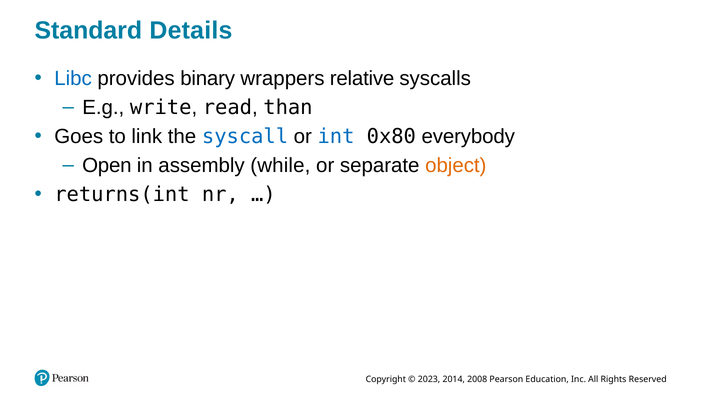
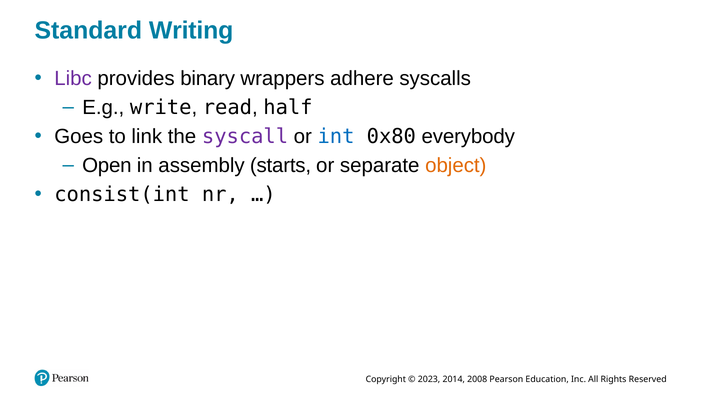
Details: Details -> Writing
Libc colour: blue -> purple
relative: relative -> adhere
than: than -> half
syscall colour: blue -> purple
while: while -> starts
returns(int: returns(int -> consist(int
